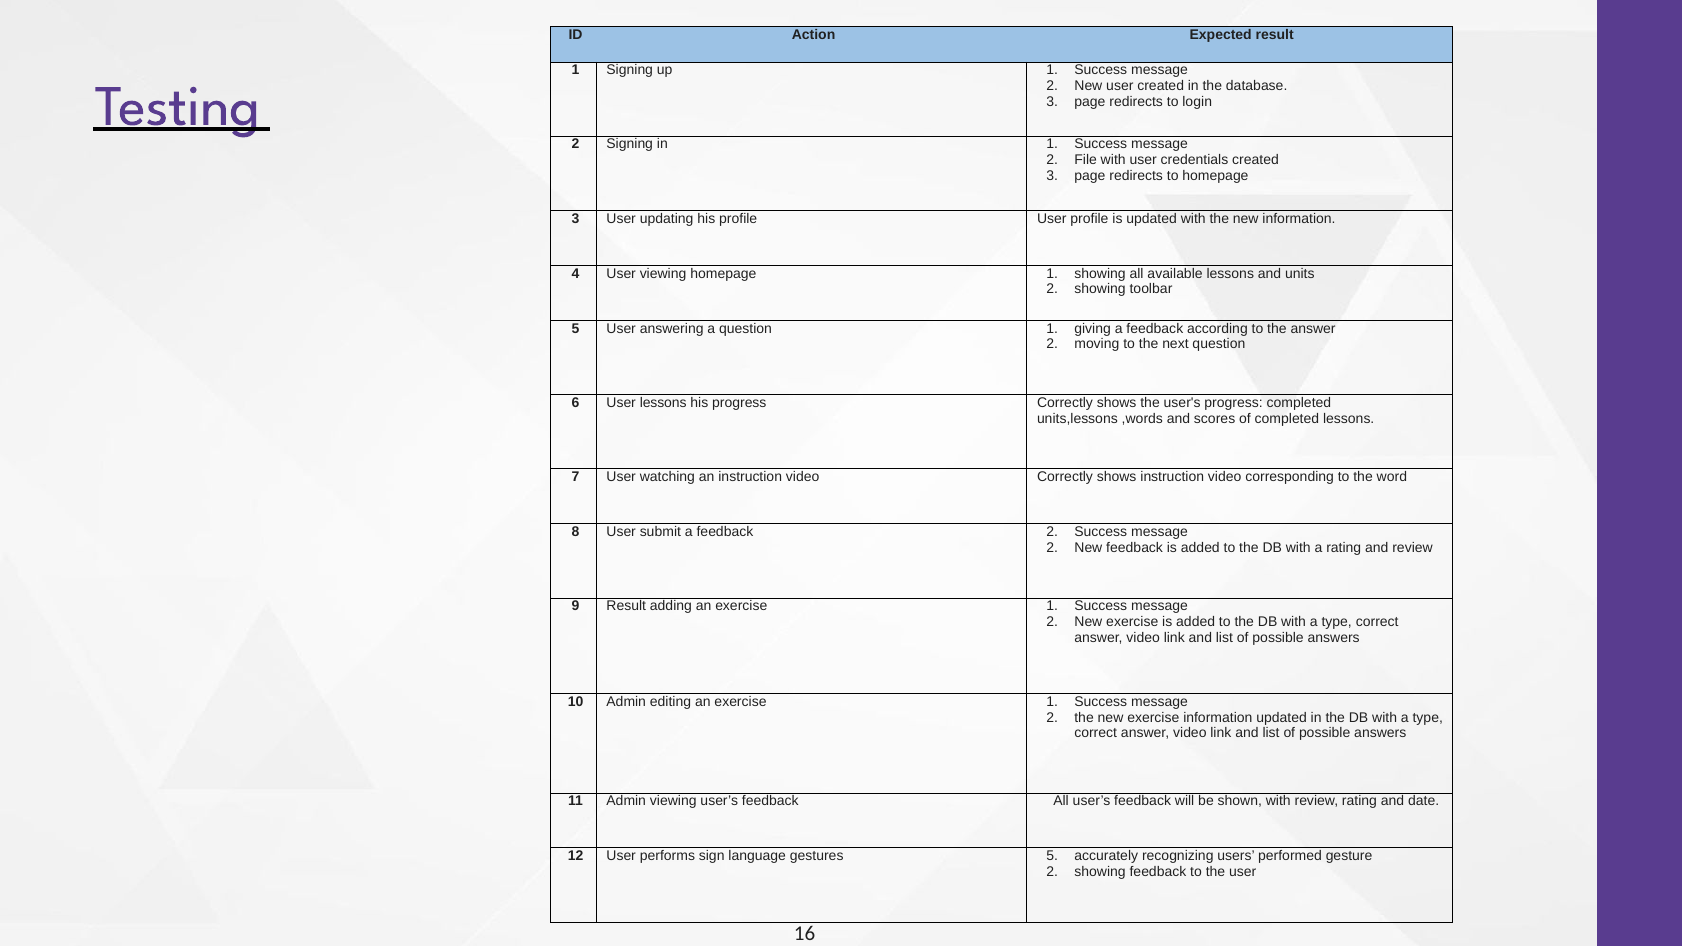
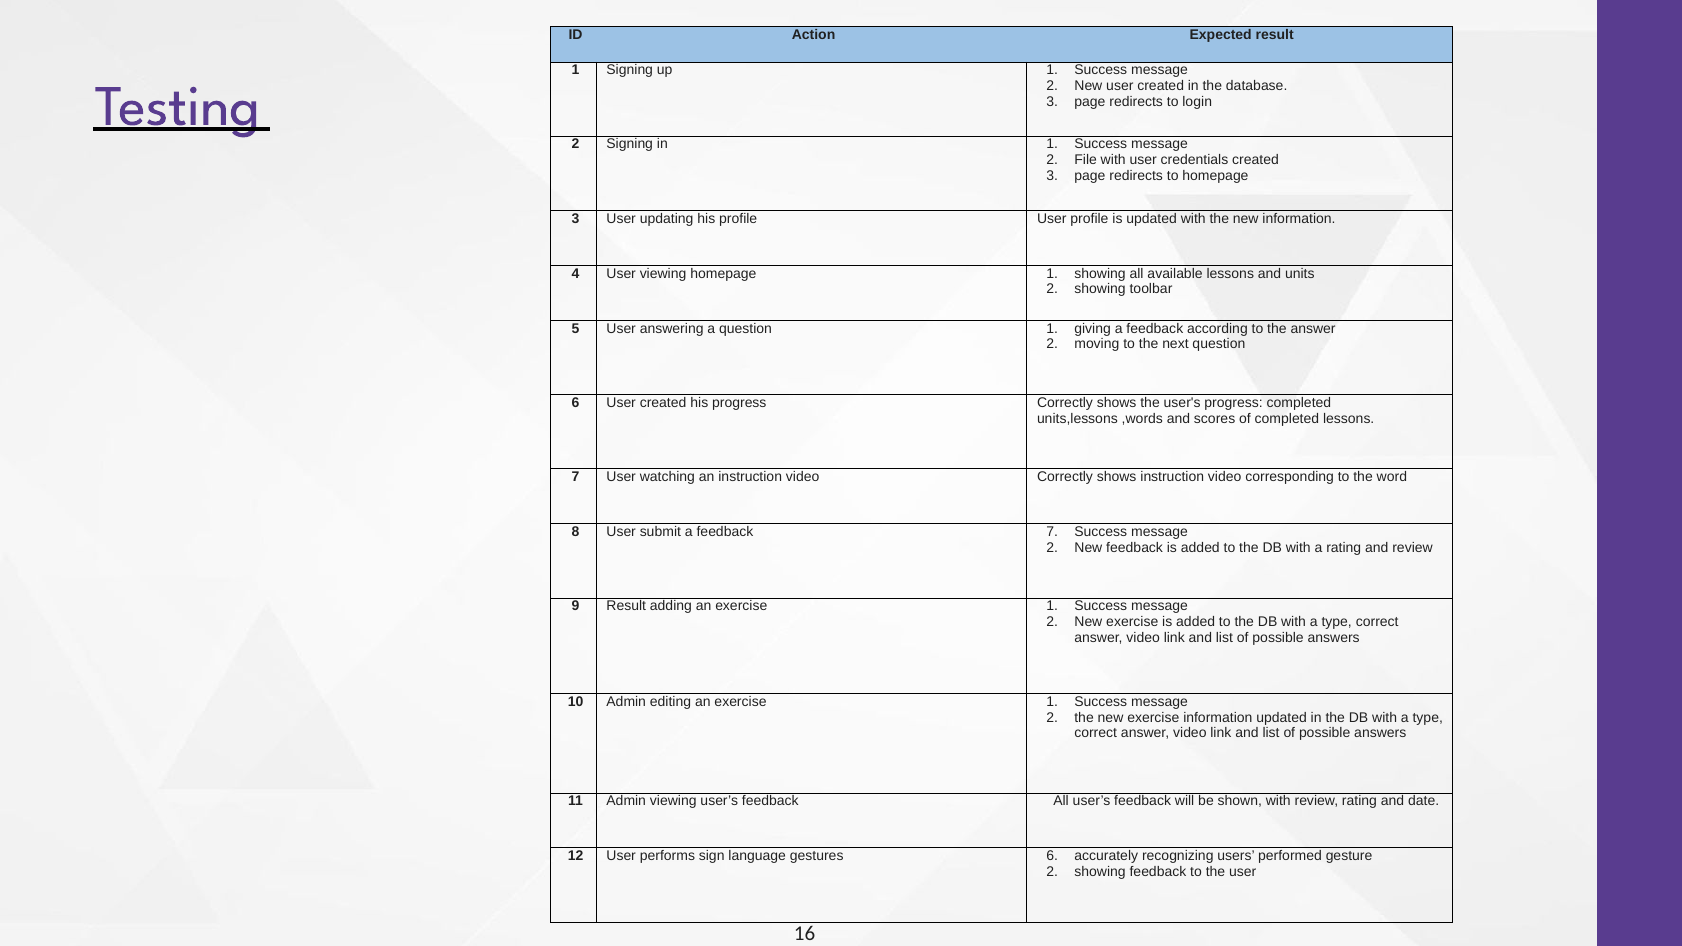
6 User lessons: lessons -> created
feedback 2: 2 -> 7
gestures 5: 5 -> 6
